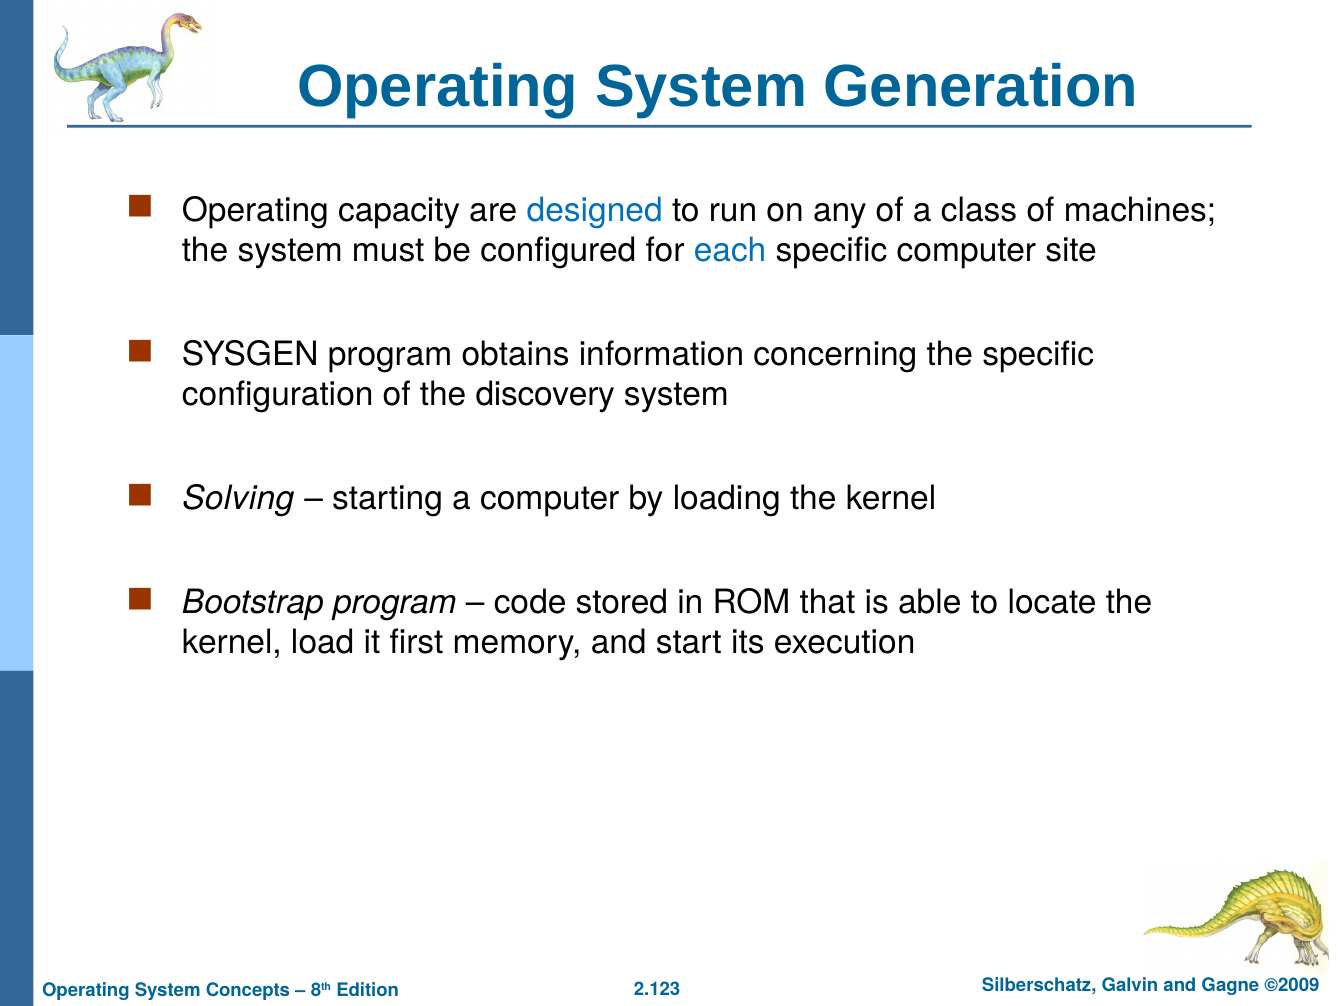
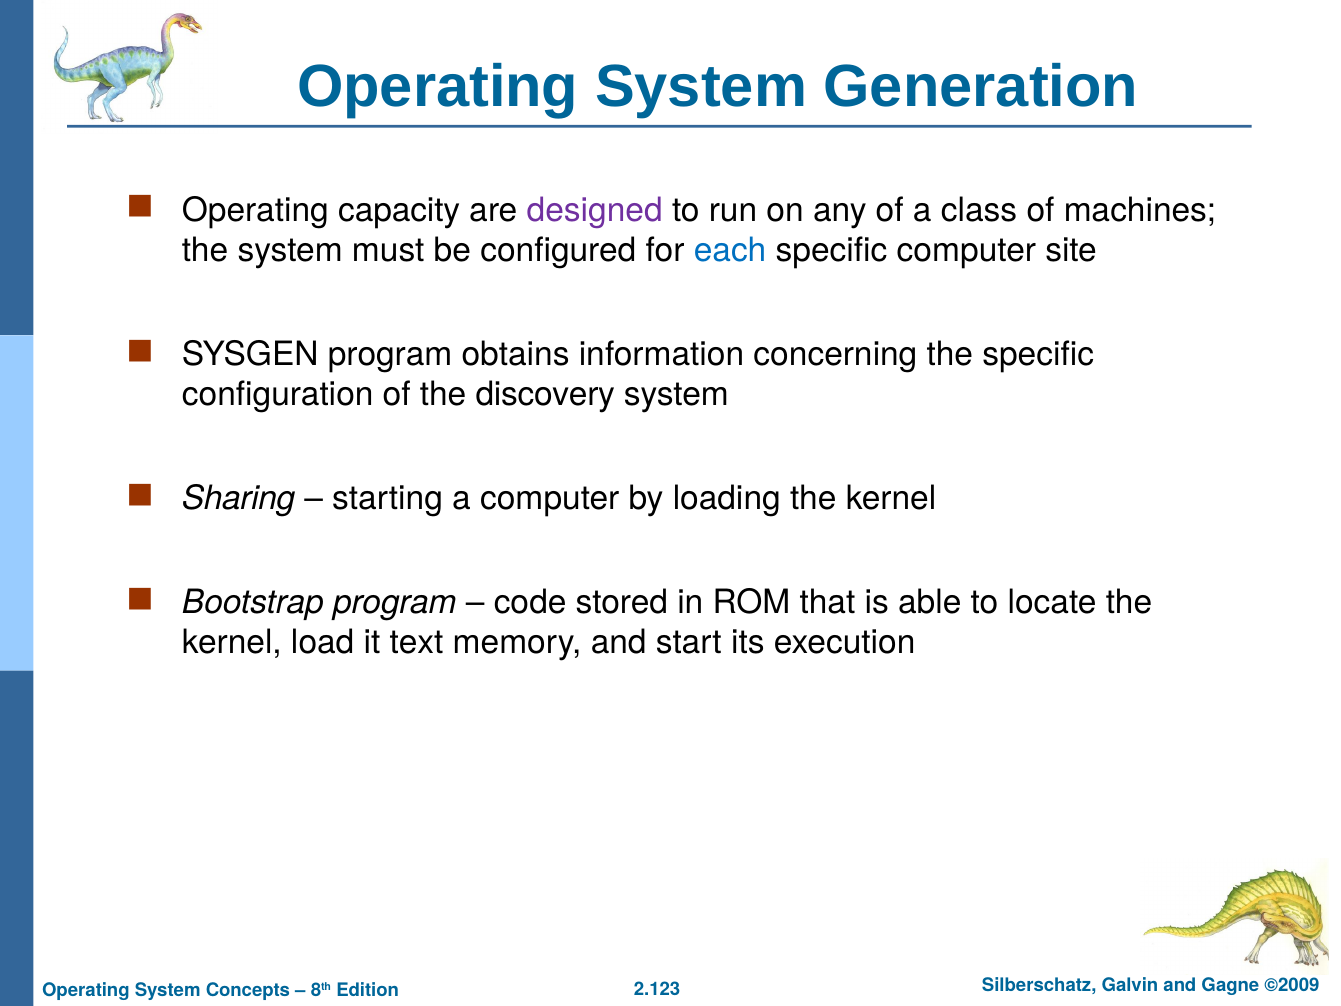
designed colour: blue -> purple
Solving: Solving -> Sharing
first: first -> text
